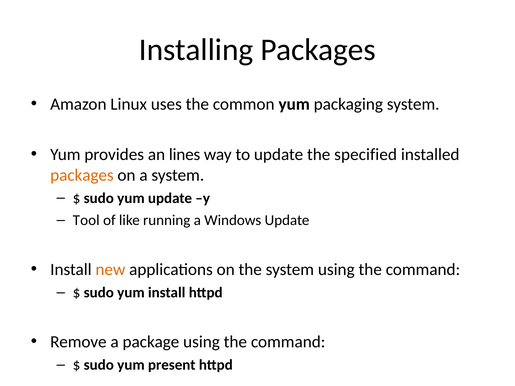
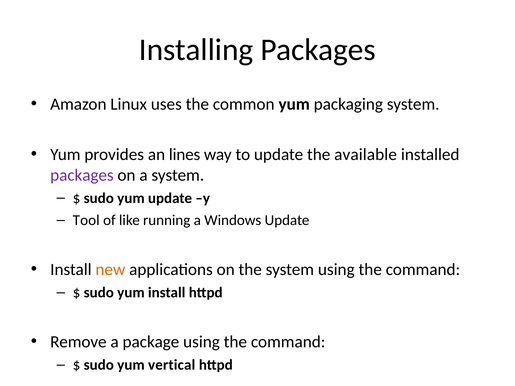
specified: specified -> available
packages at (82, 175) colour: orange -> purple
present: present -> vertical
